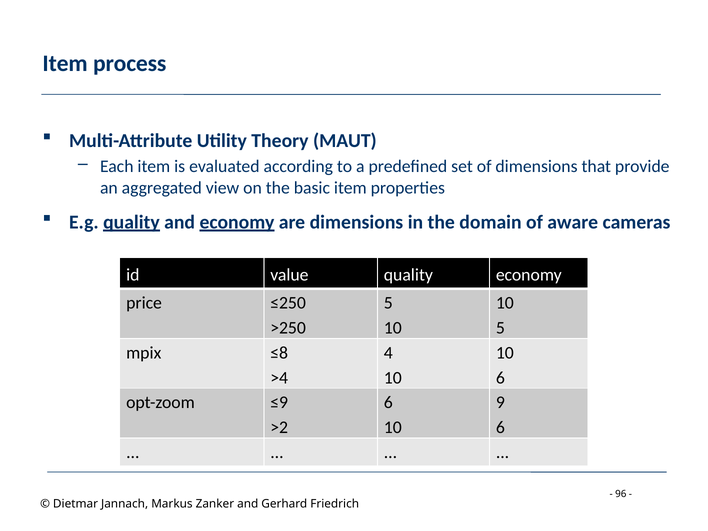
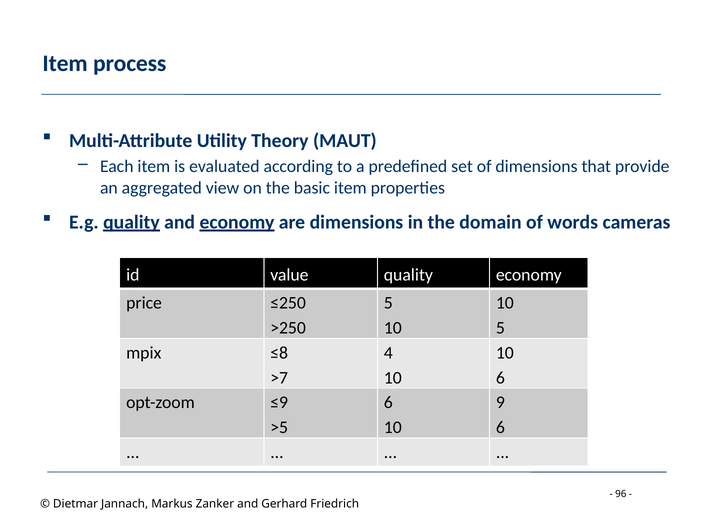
aware: aware -> words
>4: >4 -> >7
>2: >2 -> >5
